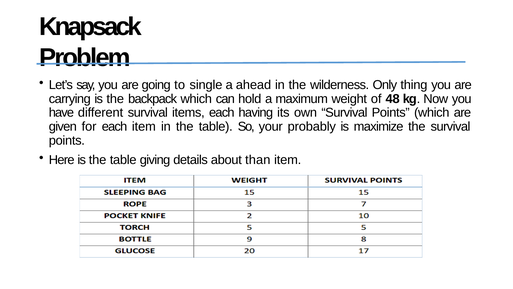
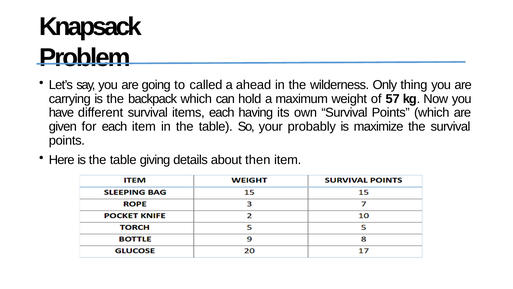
single: single -> called
48: 48 -> 57
than: than -> then
